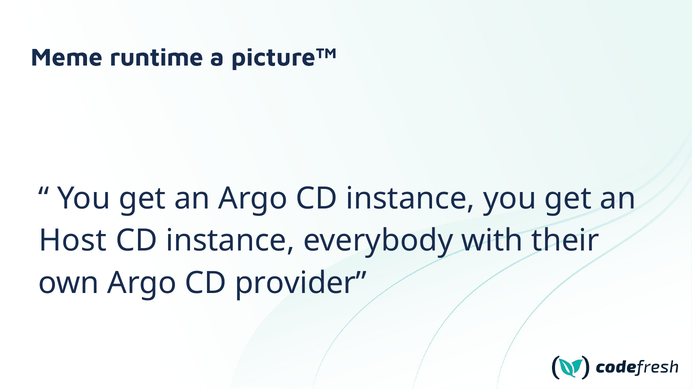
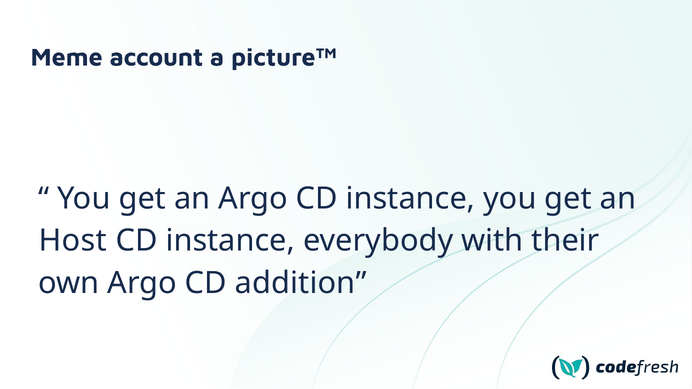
runtime: runtime -> account
provider: provider -> addition
